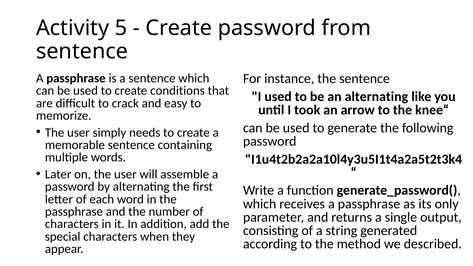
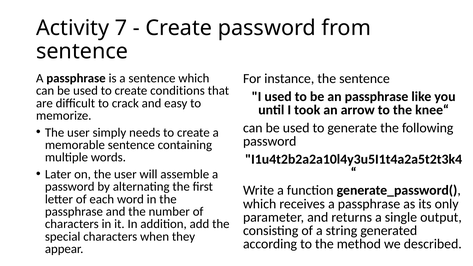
5: 5 -> 7
an alternating: alternating -> passphrase
